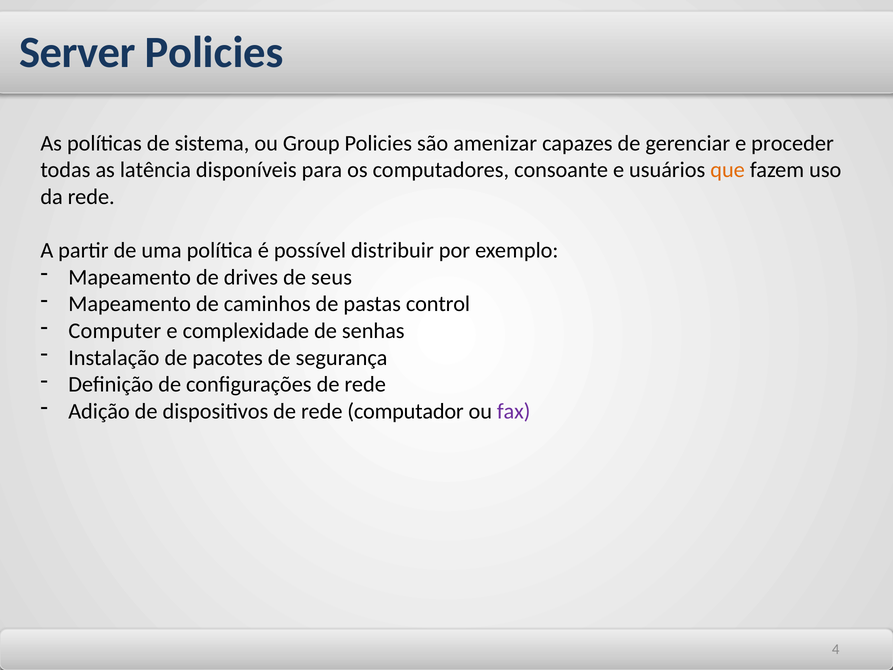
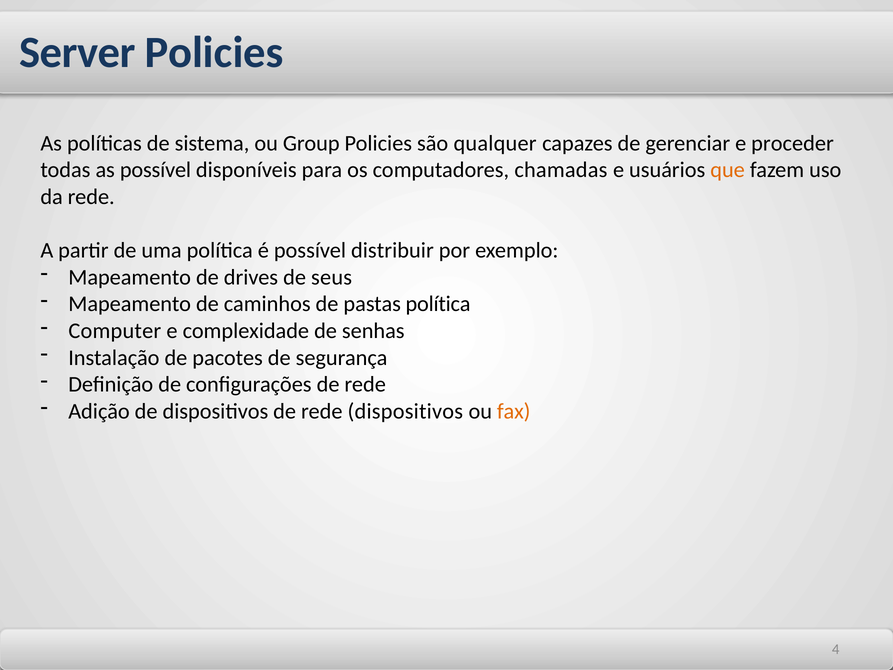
amenizar: amenizar -> qualquer
as latência: latência -> possível
consoante: consoante -> chamadas
pastas control: control -> política
rede computador: computador -> dispositivos
fax colour: purple -> orange
